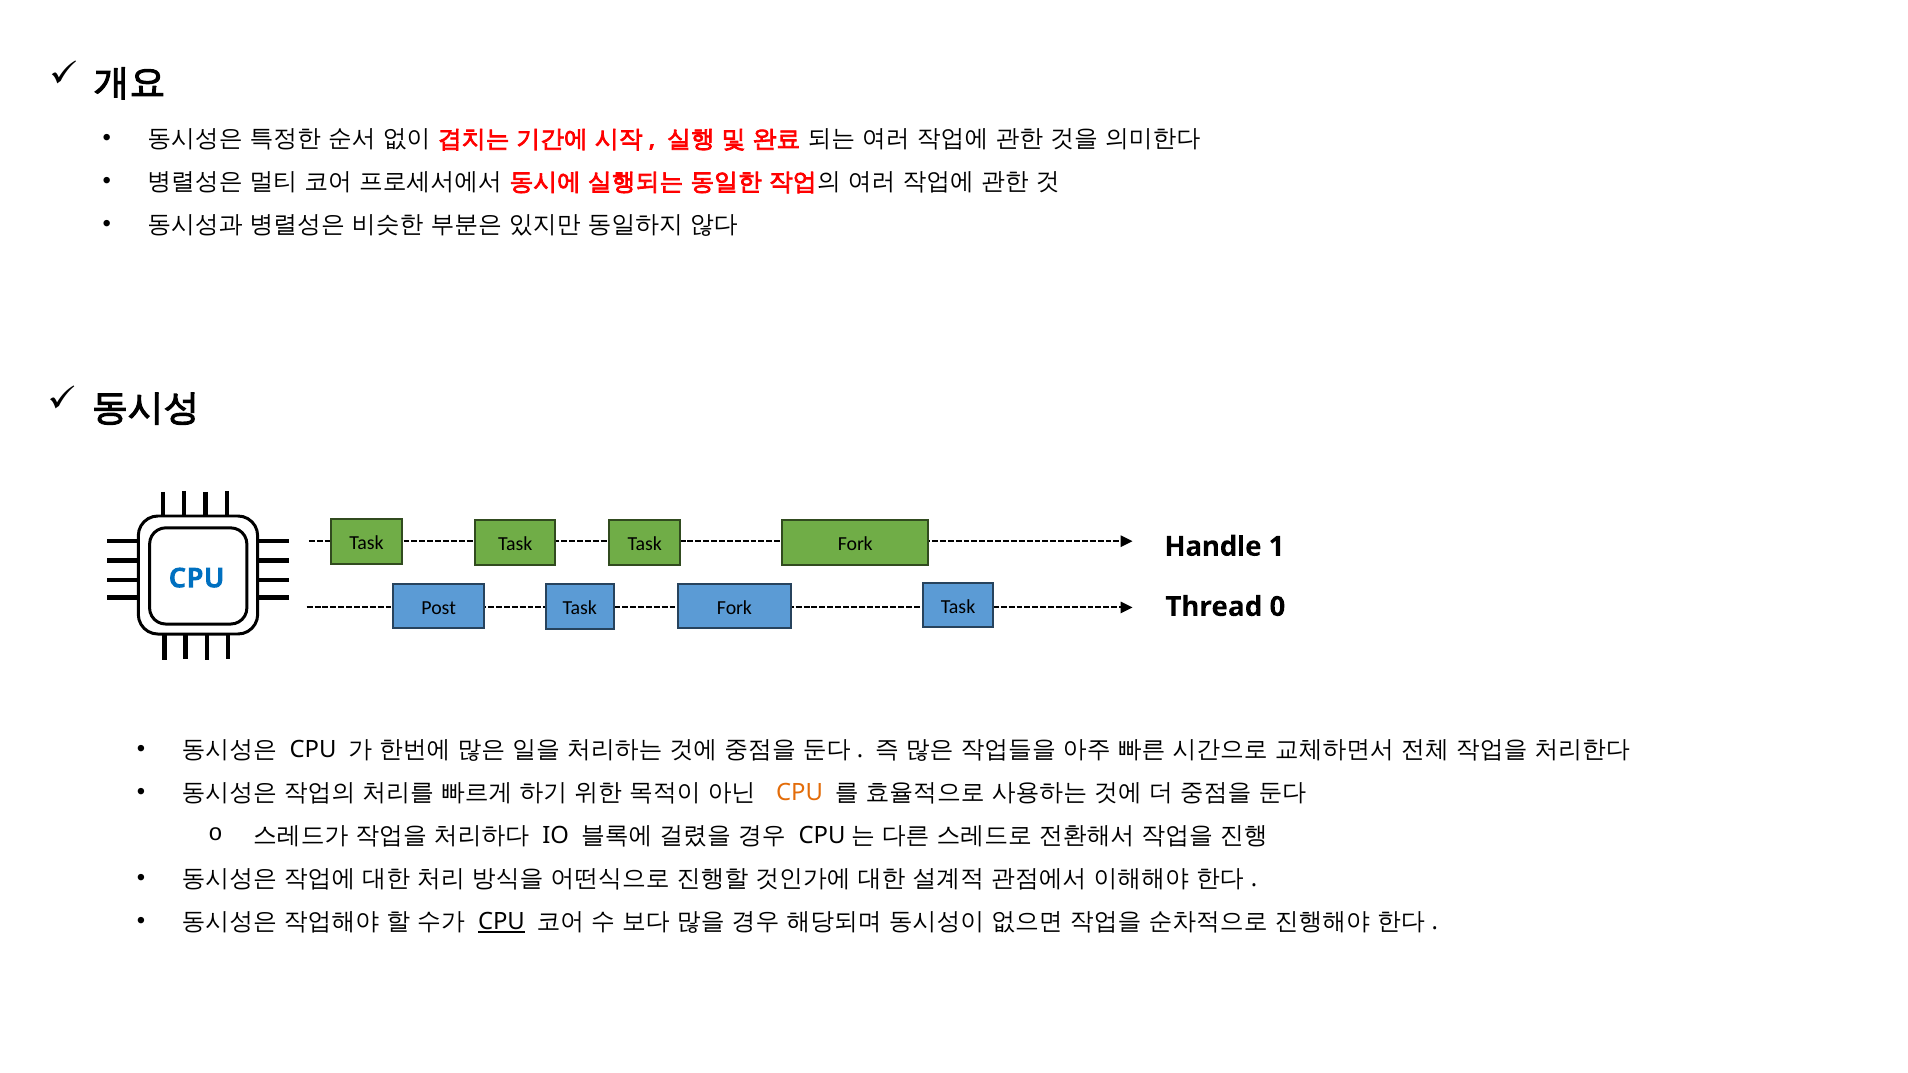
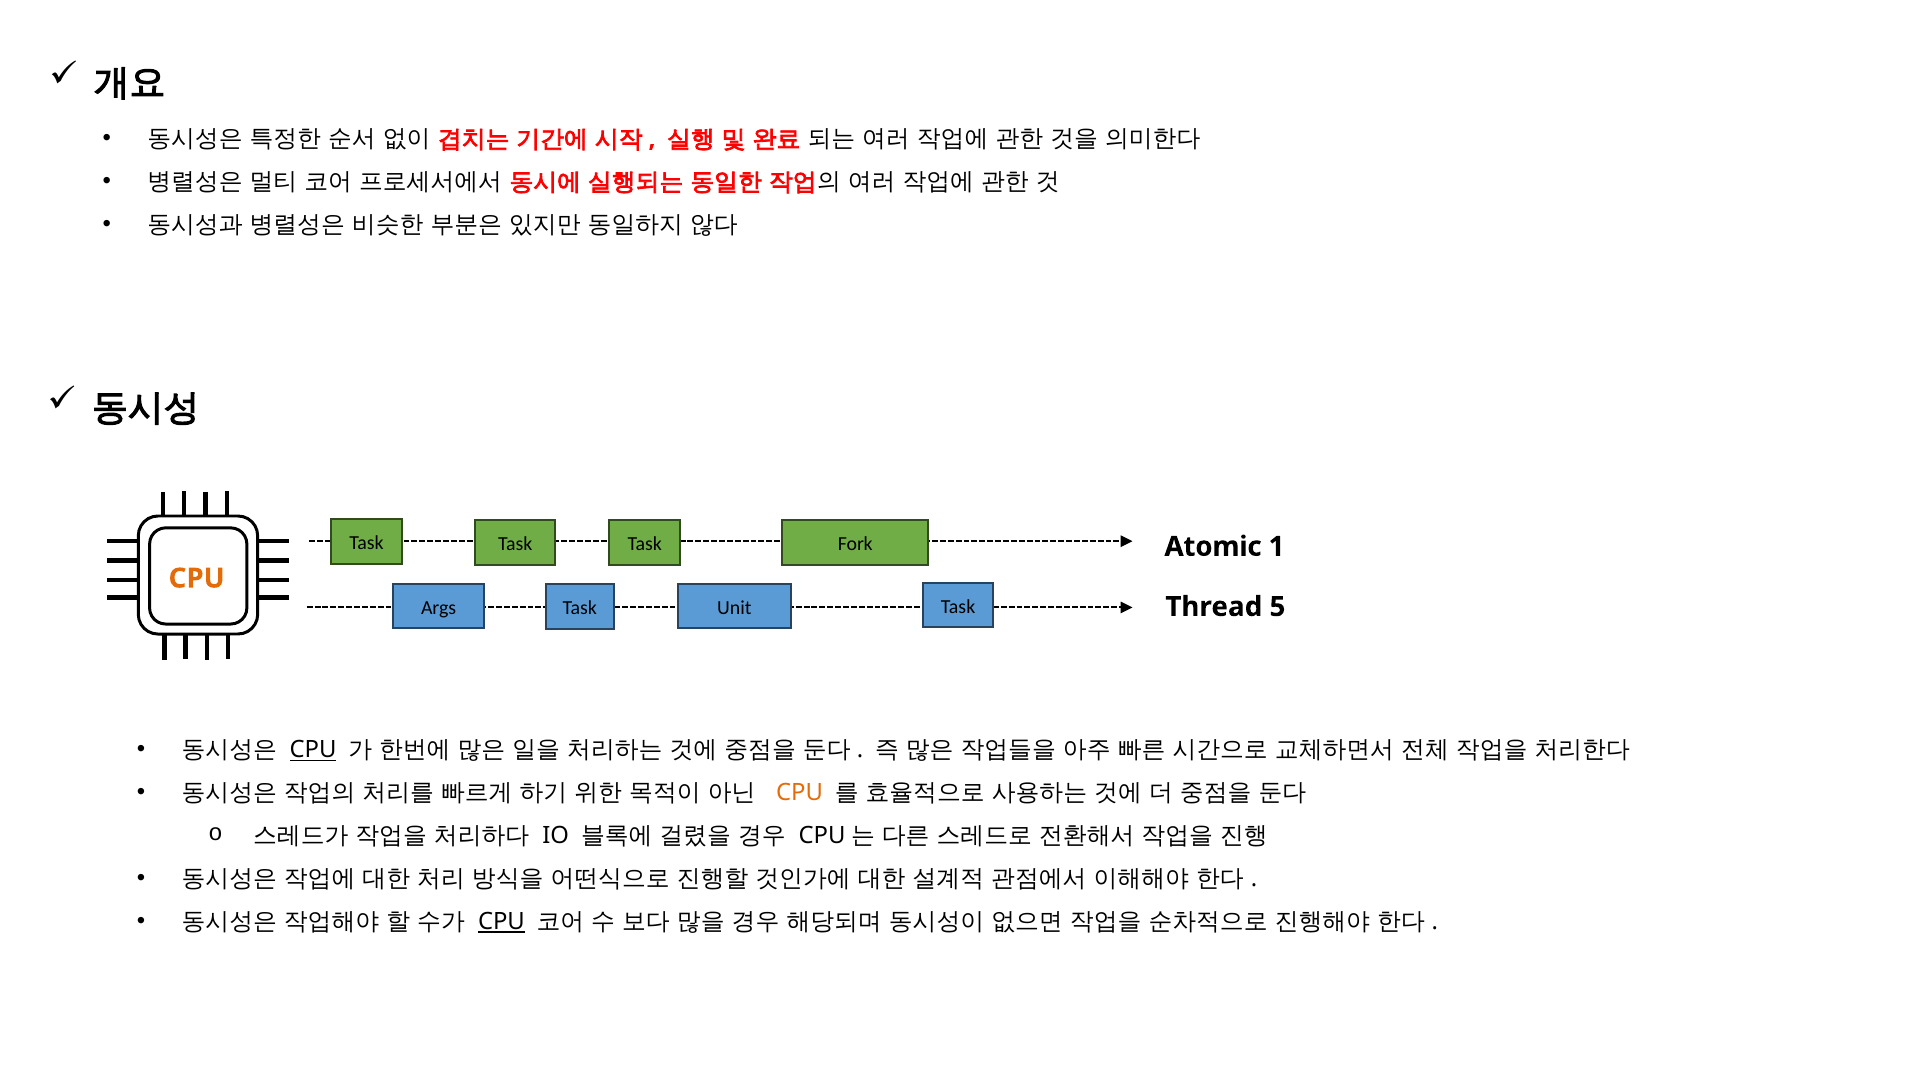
Handle: Handle -> Atomic
CPU at (197, 578) colour: blue -> orange
Post: Post -> Args
Fork at (734, 608): Fork -> Unit
0: 0 -> 5
CPU at (313, 750) underline: none -> present
